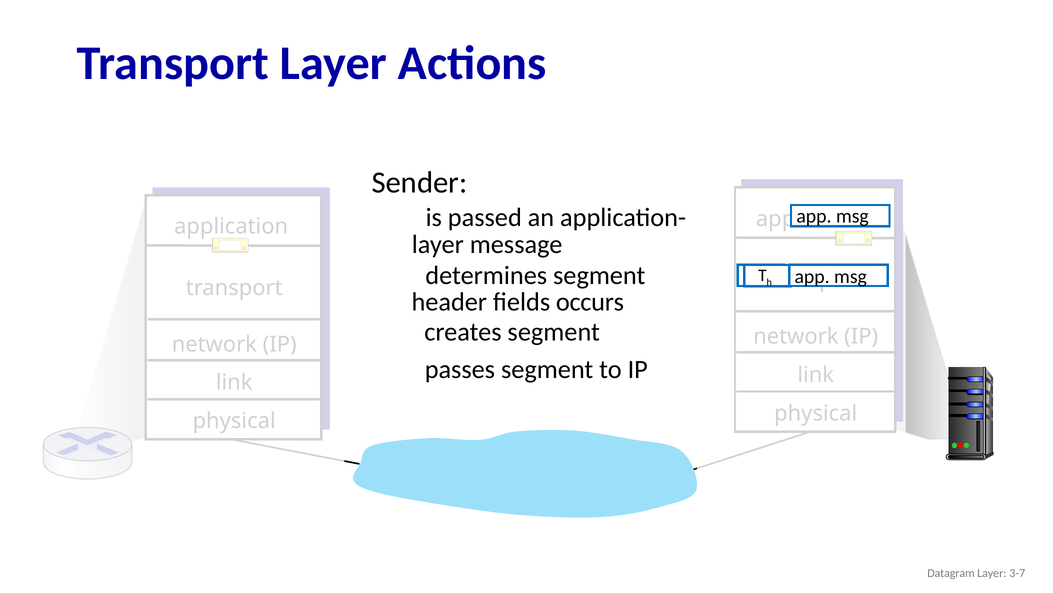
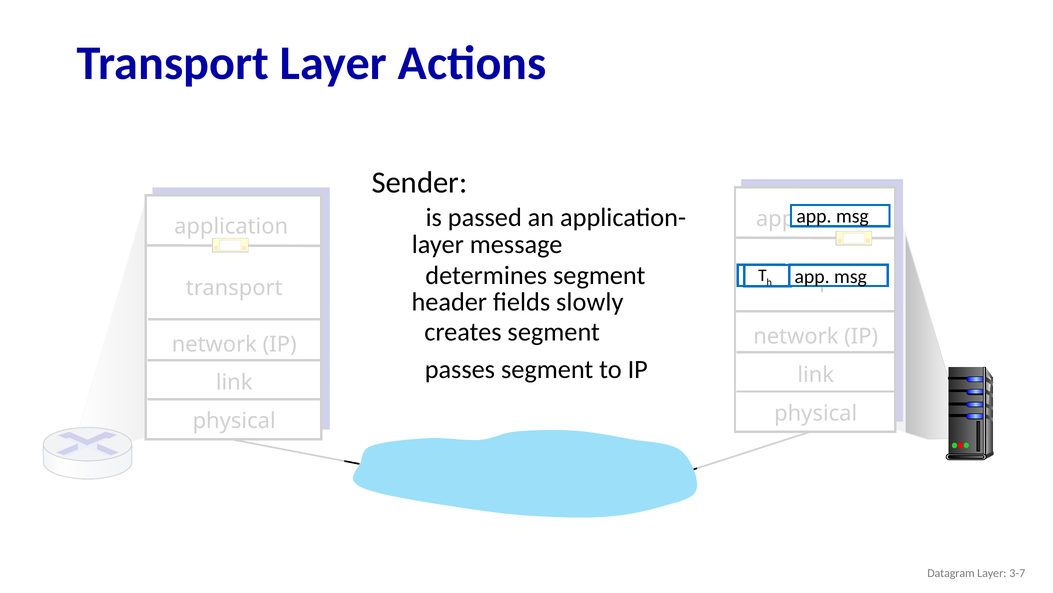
occurs: occurs -> slowly
